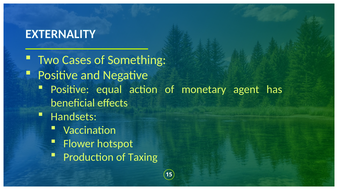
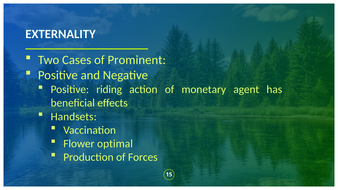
Something: Something -> Prominent
equal: equal -> riding
hotspot: hotspot -> optimal
Taxing: Taxing -> Forces
